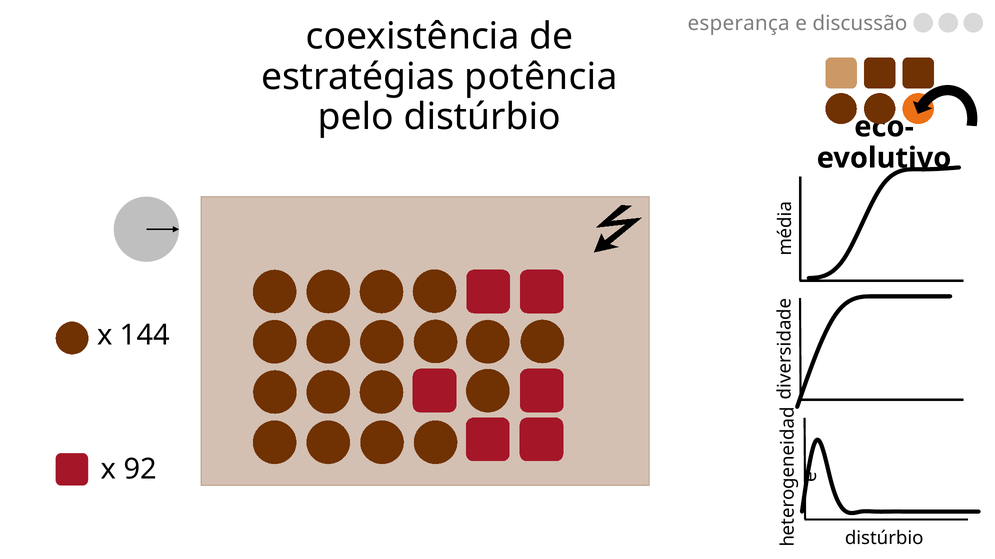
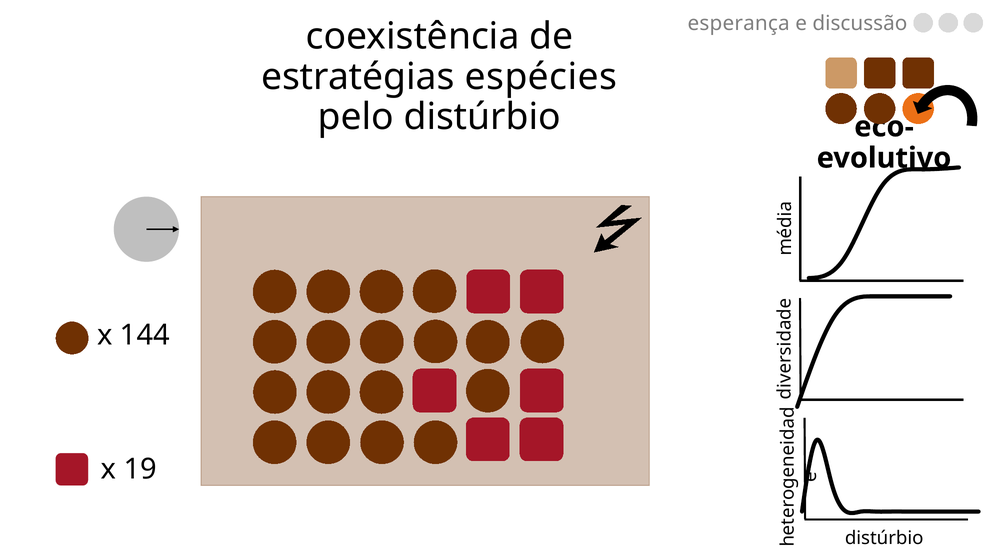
potência: potência -> espécies
92: 92 -> 19
